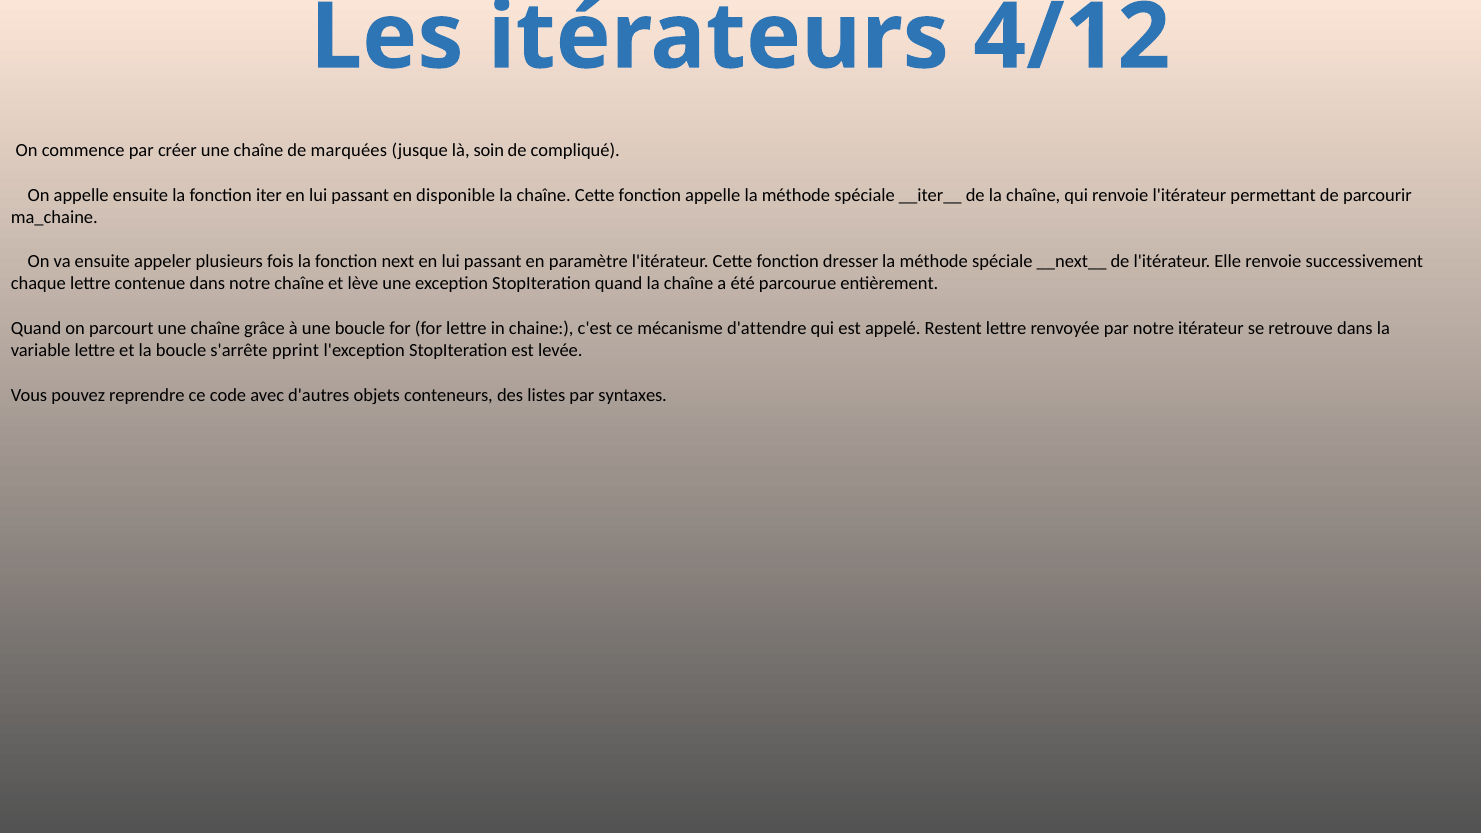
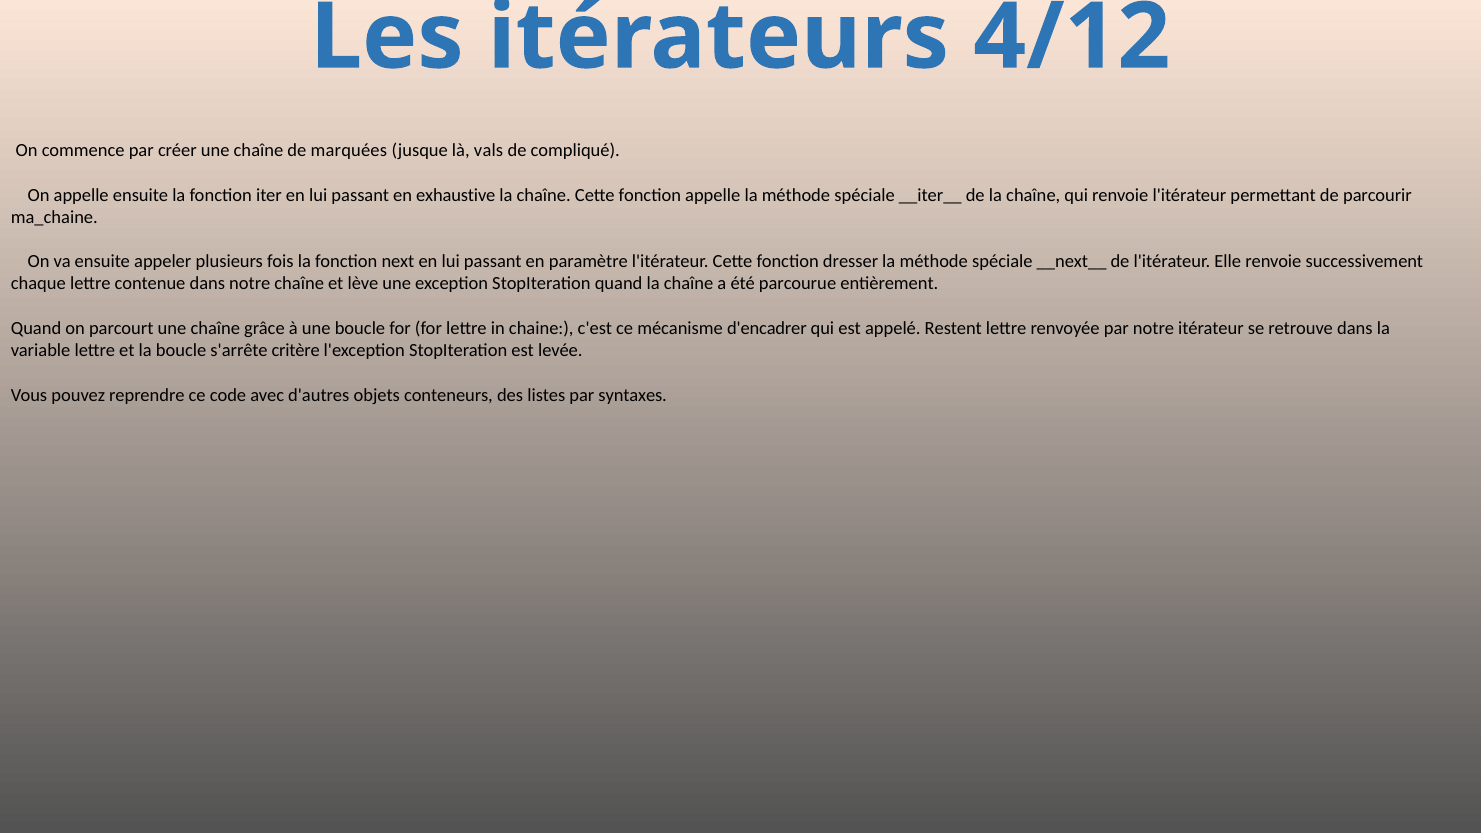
soin: soin -> vals
disponible: disponible -> exhaustive
d'attendre: d'attendre -> d'encadrer
pprint: pprint -> critère
